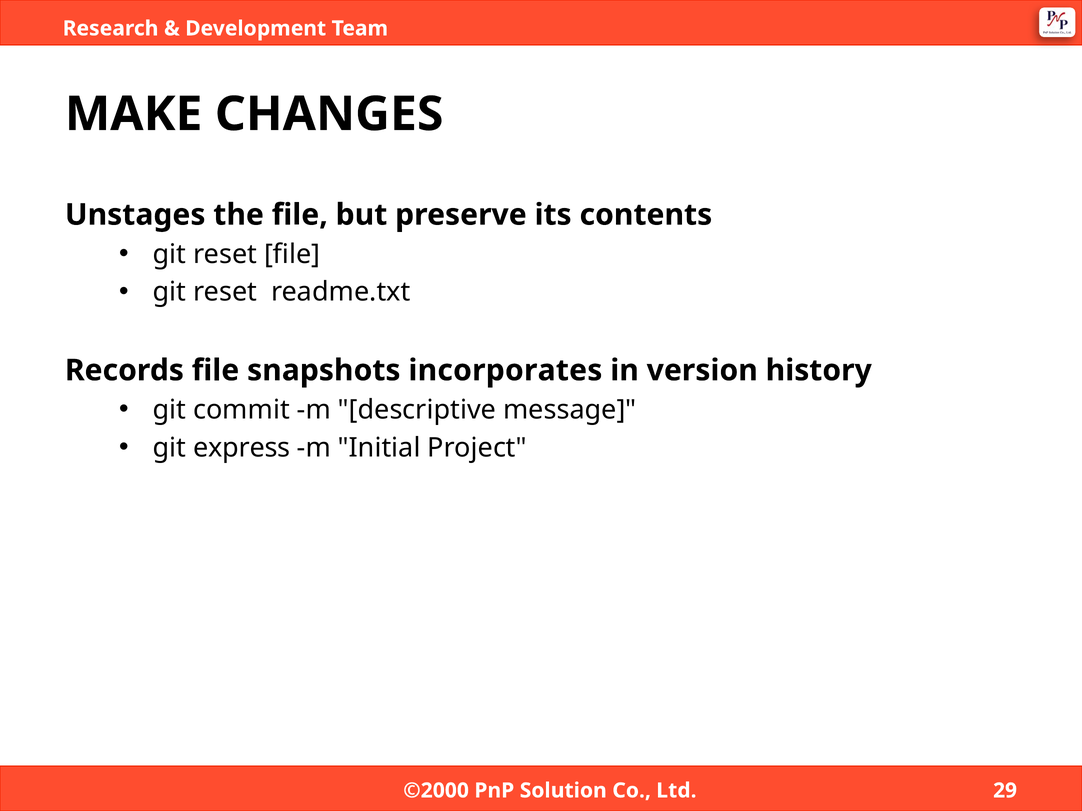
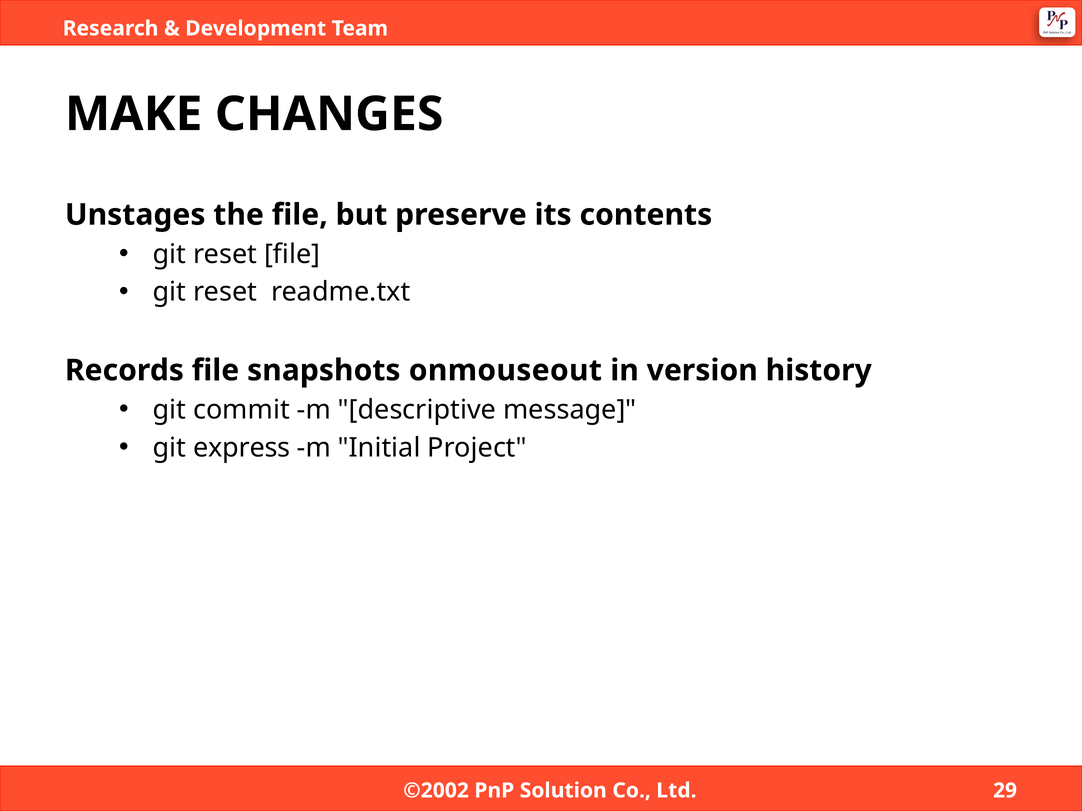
incorporates: incorporates -> onmouseout
©2000: ©2000 -> ©2002
